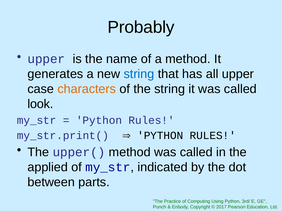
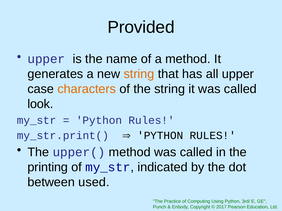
Probably: Probably -> Provided
string at (139, 74) colour: blue -> orange
applied: applied -> printing
parts: parts -> used
